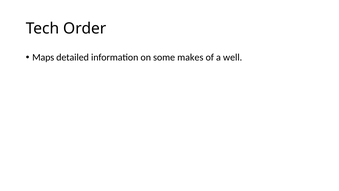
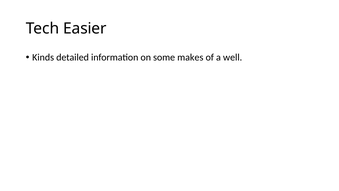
Order: Order -> Easier
Maps: Maps -> Kinds
